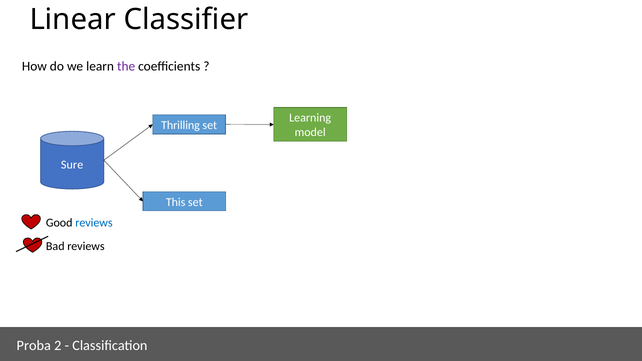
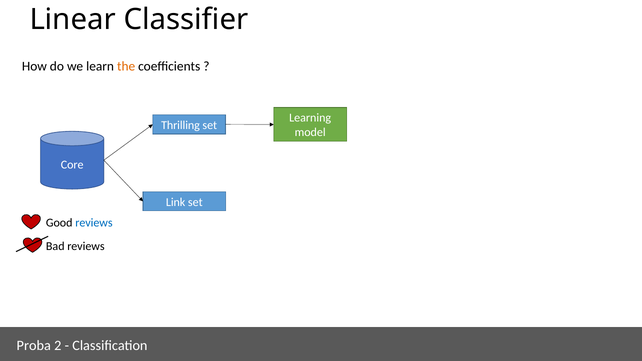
the colour: purple -> orange
Sure: Sure -> Core
This: This -> Link
